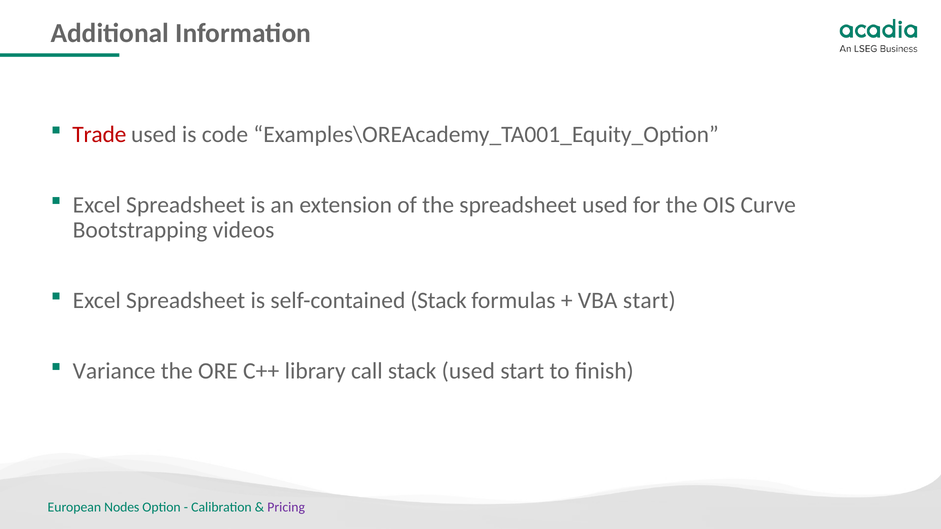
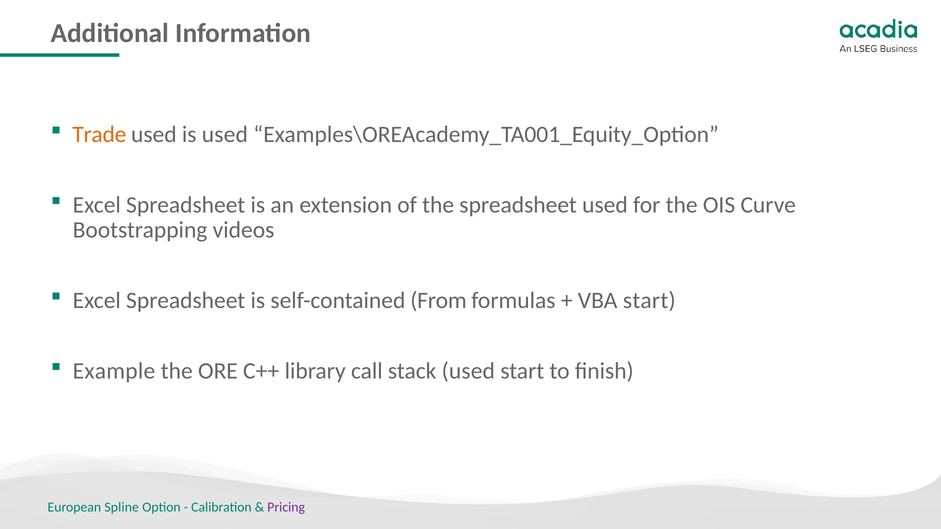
Trade colour: red -> orange
is code: code -> used
self-contained Stack: Stack -> From
Variance: Variance -> Example
Nodes: Nodes -> Spline
